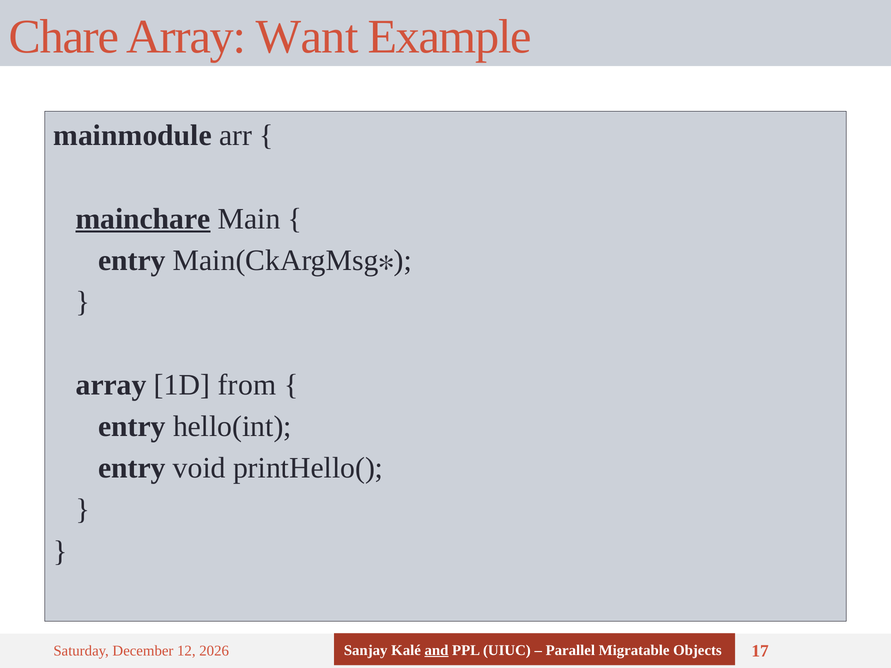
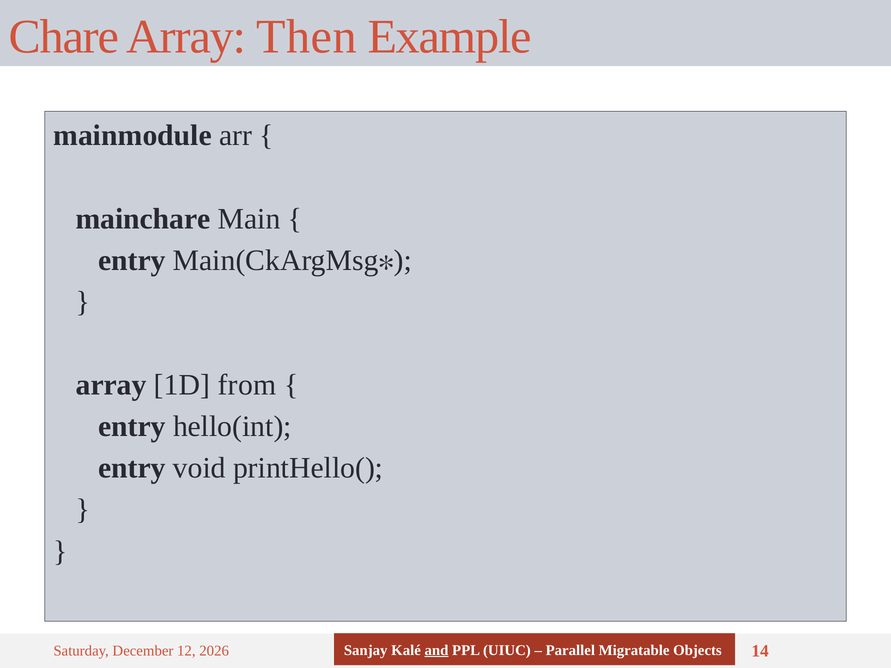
Want: Want -> Then
mainchare underline: present -> none
17: 17 -> 14
